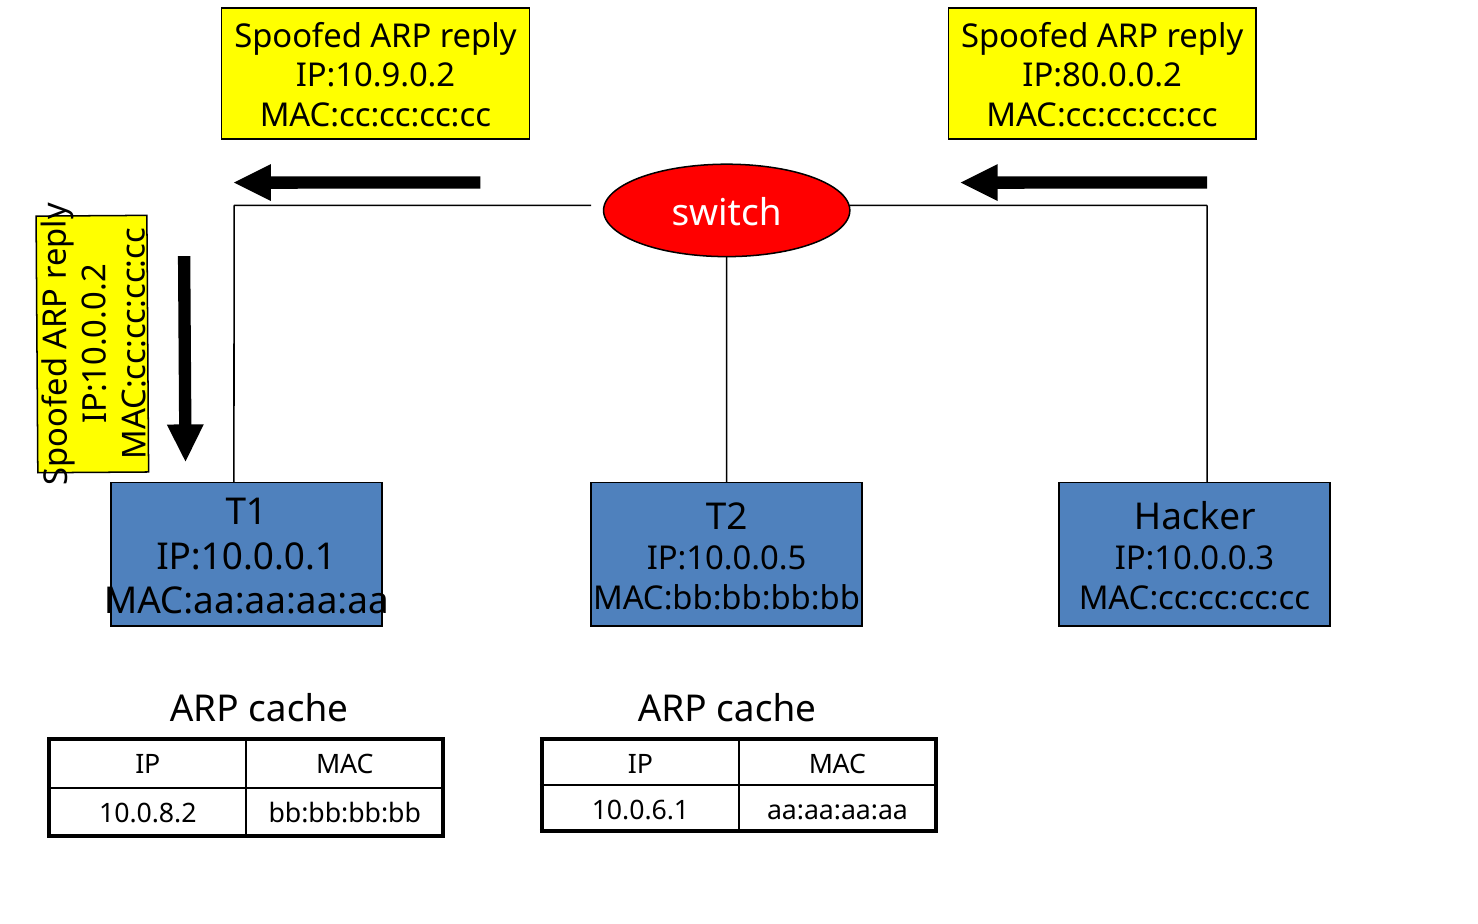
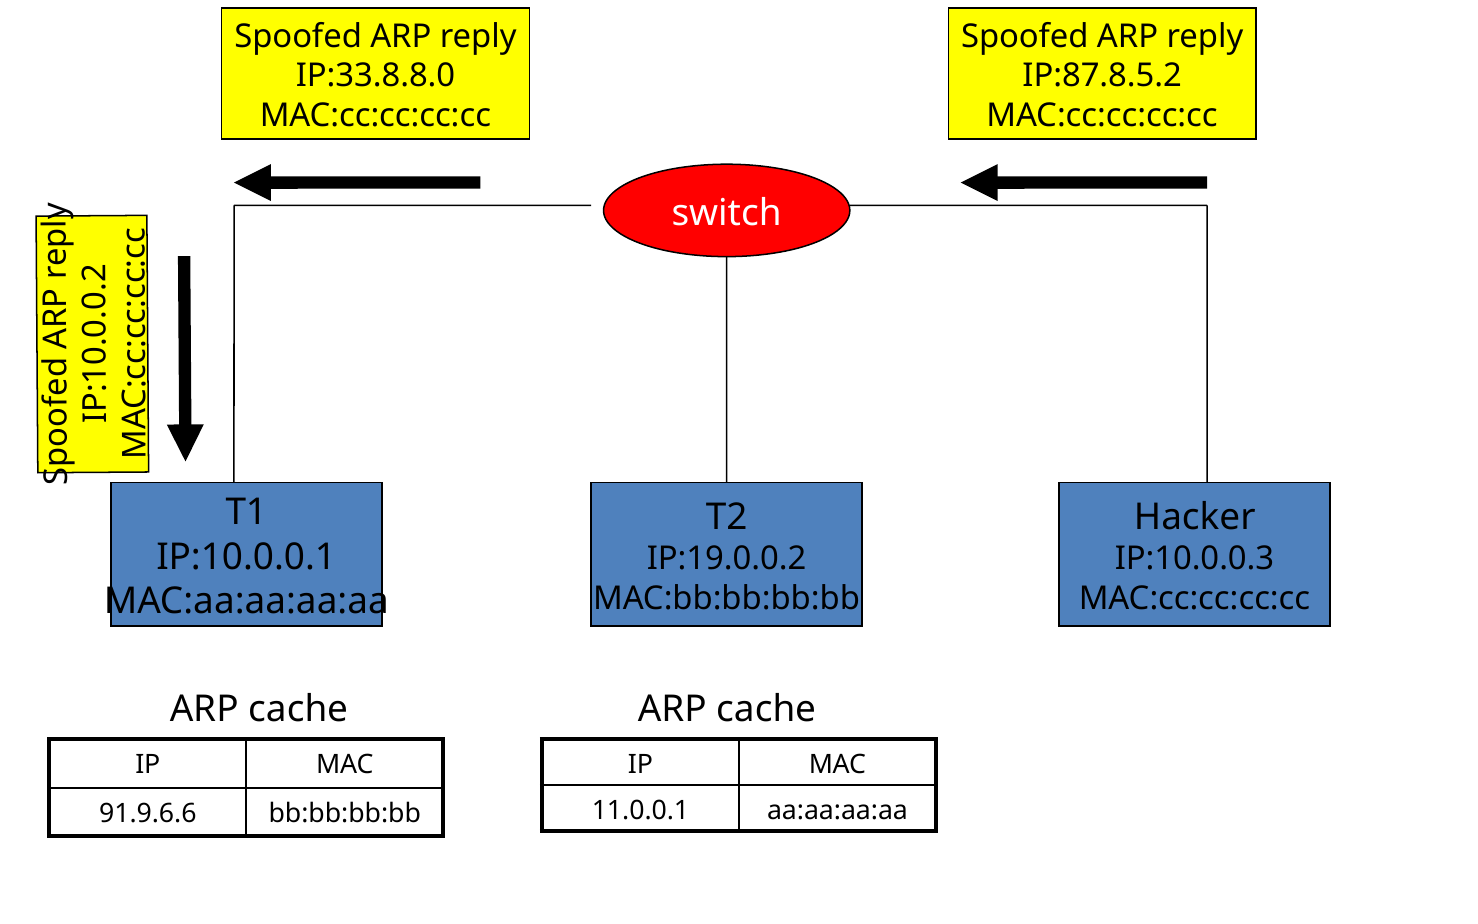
IP:10.9.0.2: IP:10.9.0.2 -> IP:33.8.8.0
IP:80.0.0.2: IP:80.0.0.2 -> IP:87.8.5.2
IP:10.0.0.5: IP:10.0.0.5 -> IP:19.0.0.2
10.0.6.1: 10.0.6.1 -> 11.0.0.1
10.0.8.2: 10.0.8.2 -> 91.9.6.6
